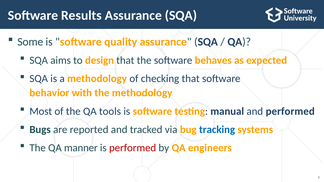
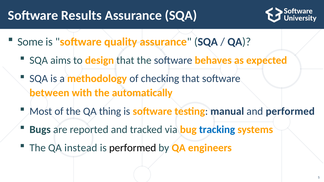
behavior: behavior -> between
the methodology: methodology -> automatically
tools: tools -> thing
manner: manner -> instead
performed at (133, 148) colour: red -> black
